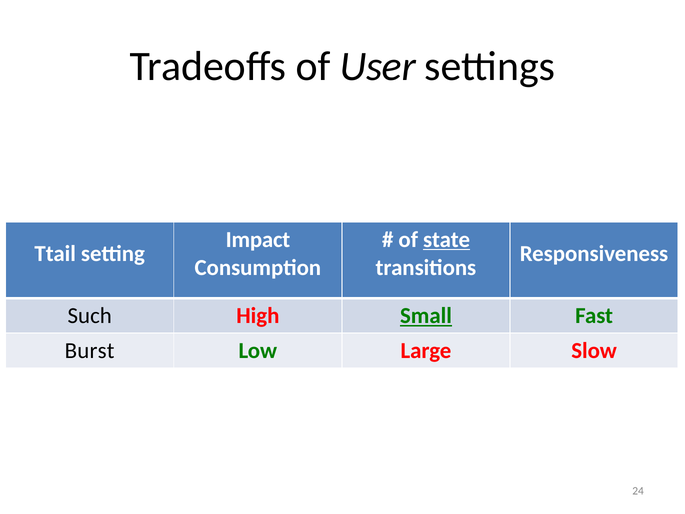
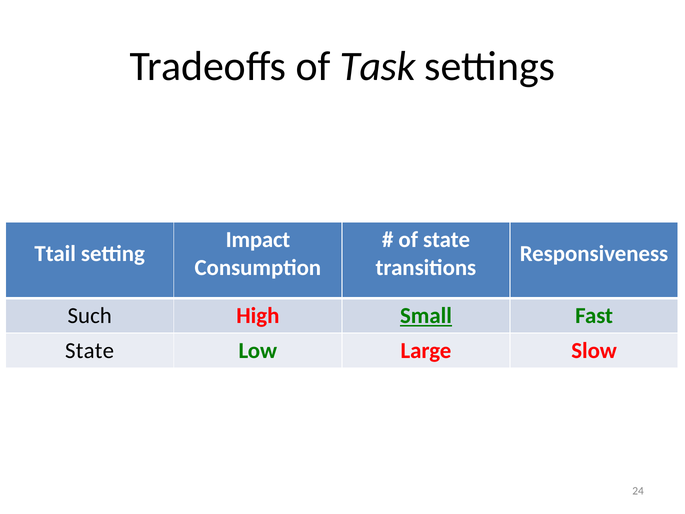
User: User -> Task
state at (447, 240) underline: present -> none
Burst at (90, 351): Burst -> State
